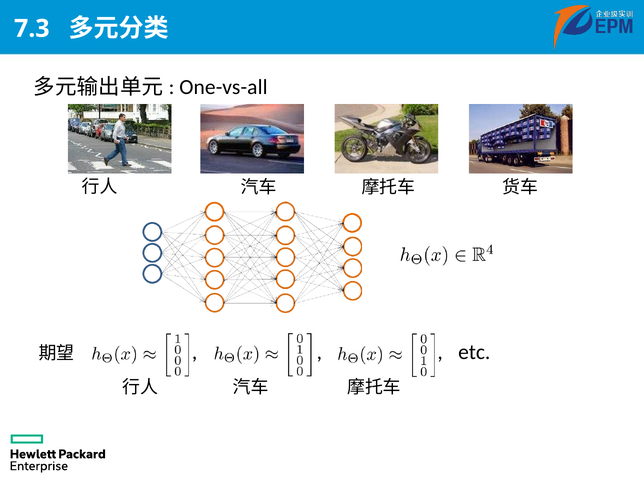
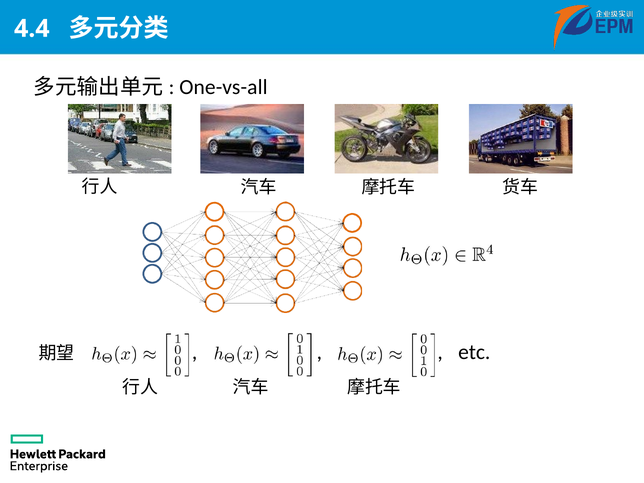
7.3: 7.3 -> 4.4
